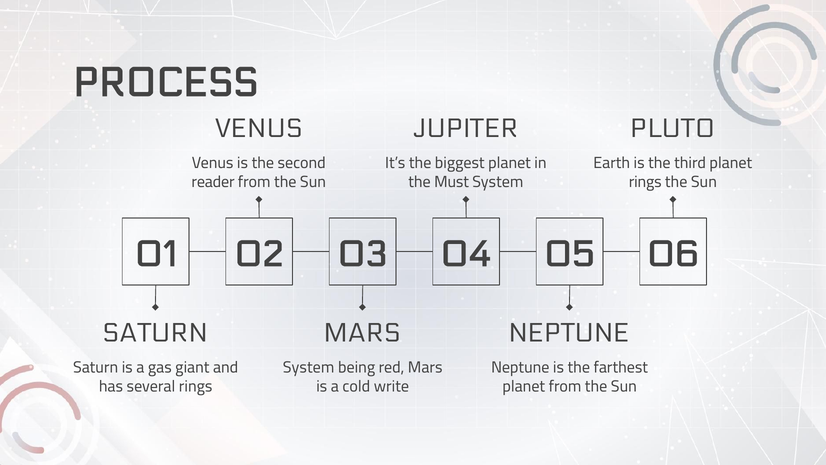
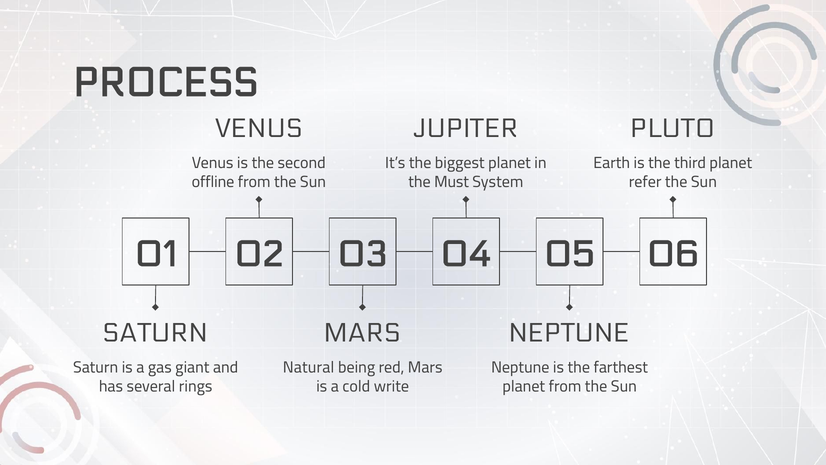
reader: reader -> offline
rings at (645, 182): rings -> refer
System at (309, 367): System -> Natural
